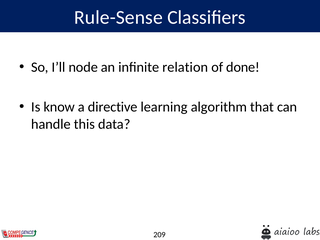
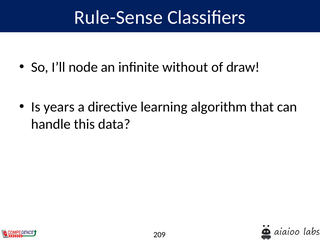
relation: relation -> without
done: done -> draw
know: know -> years
